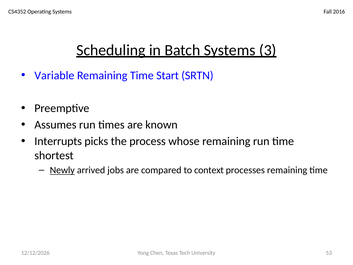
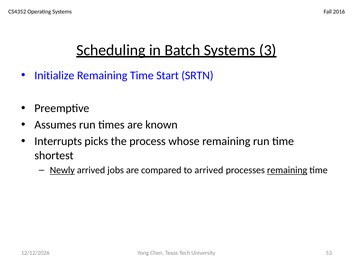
Variable: Variable -> Initialize
to context: context -> arrived
remaining at (287, 170) underline: none -> present
